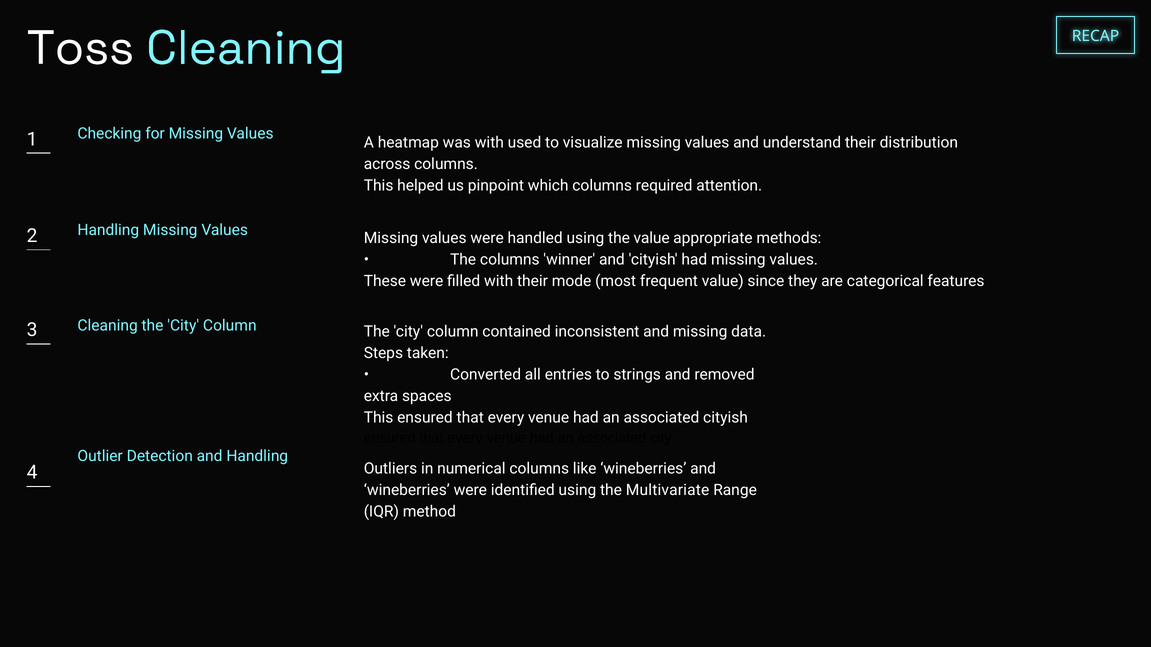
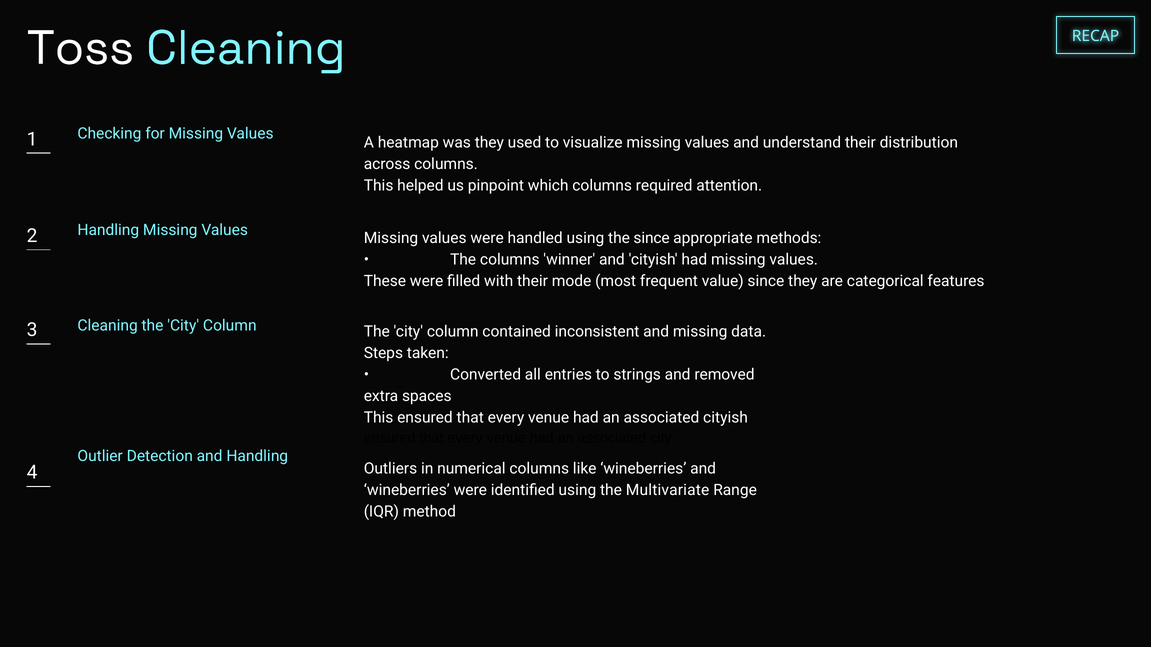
was with: with -> they
the value: value -> since
